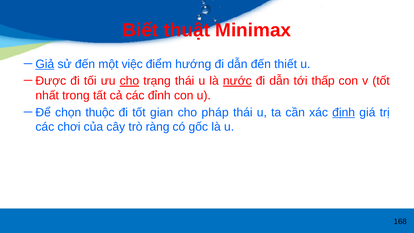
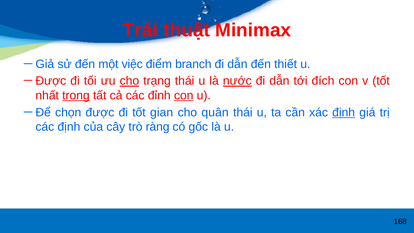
Biết: Biết -> Trái
Giả underline: present -> none
hướng: hướng -> branch
thấp: thấp -> đích
trong underline: none -> present
con at (184, 95) underline: none -> present
chọn thuộc: thuộc -> được
pháp: pháp -> quân
các chơi: chơi -> định
